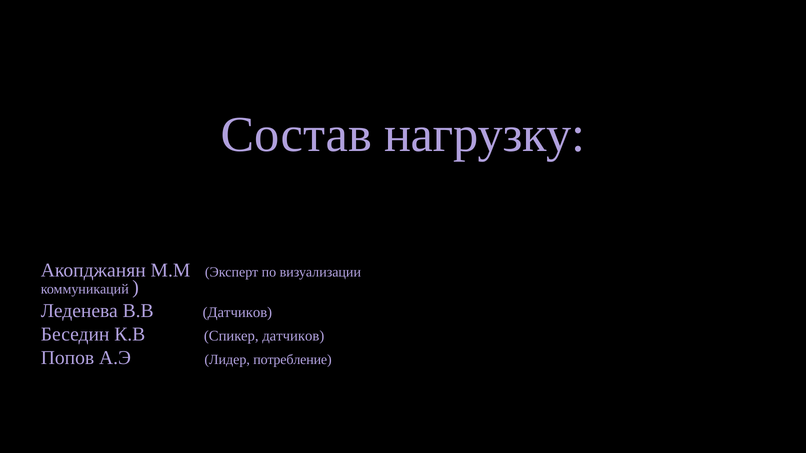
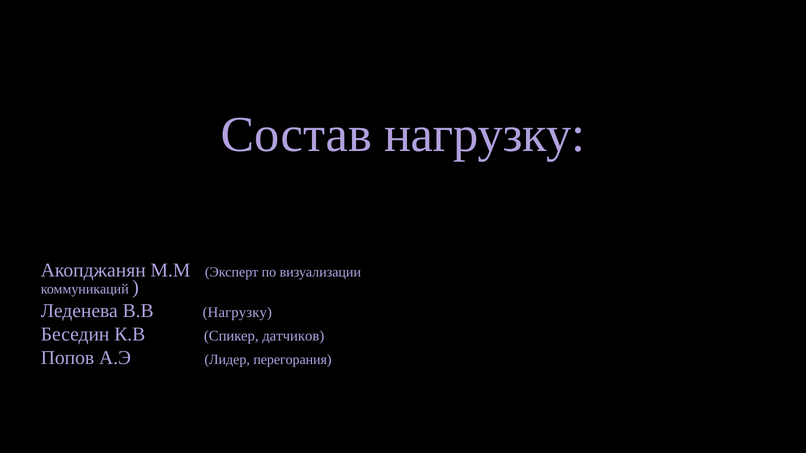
В.В Датчиков: Датчиков -> Нагрузку
потребление: потребление -> перегорания
